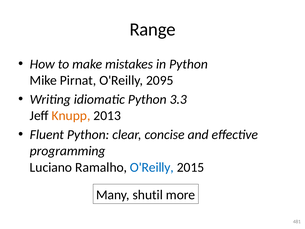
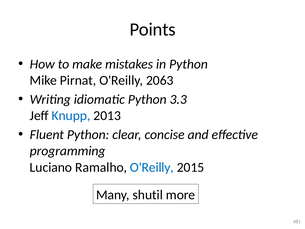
Range: Range -> Points
2095: 2095 -> 2063
Knupp colour: orange -> blue
